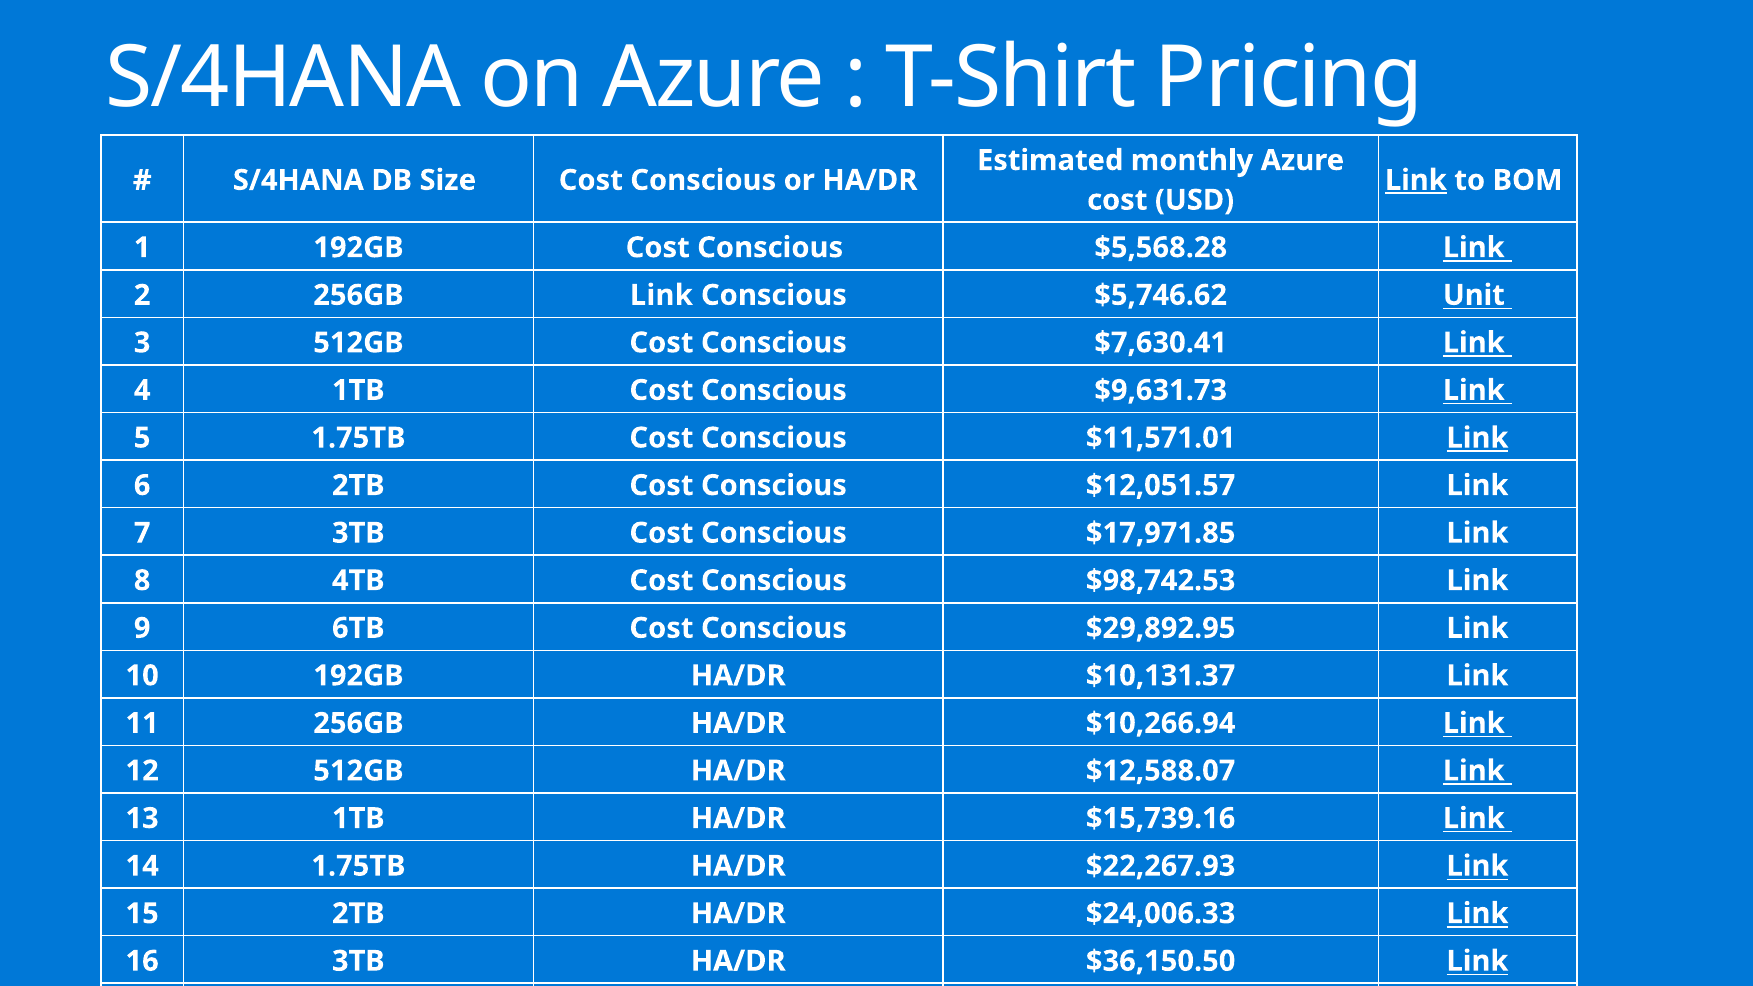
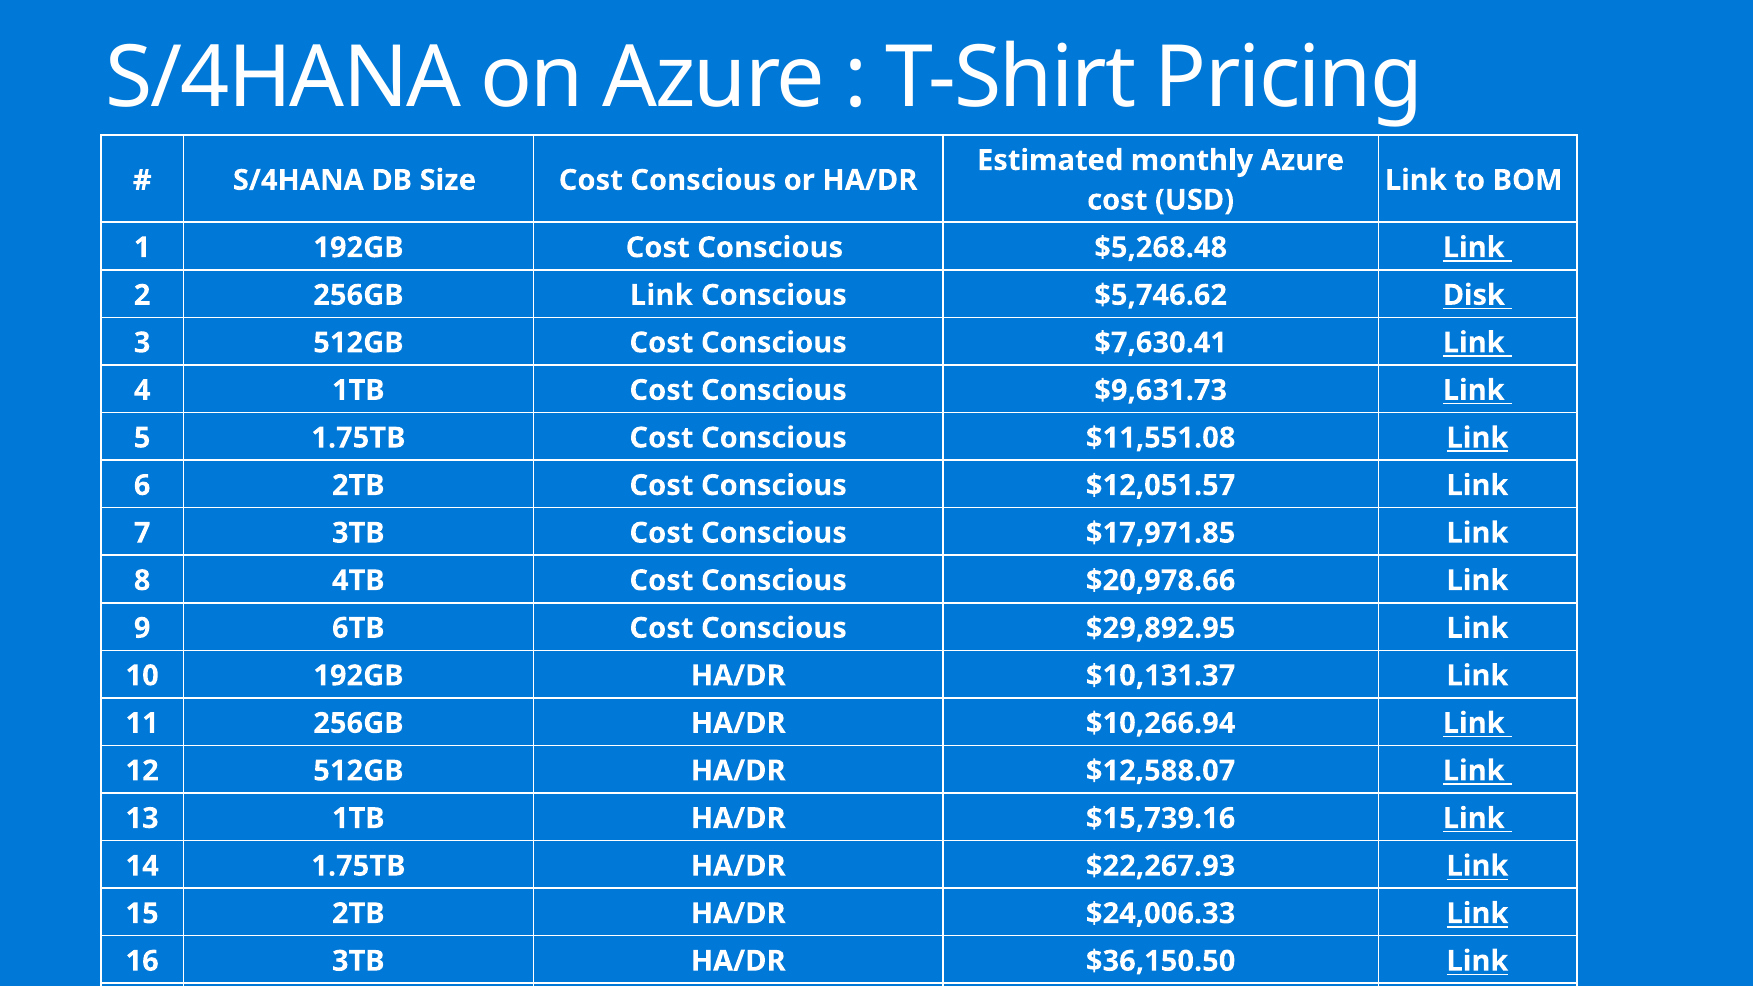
Link at (1416, 180) underline: present -> none
$5,568.28: $5,568.28 -> $5,268.48
Unit: Unit -> Disk
$11,571.01: $11,571.01 -> $11,551.08
$98,742.53: $98,742.53 -> $20,978.66
